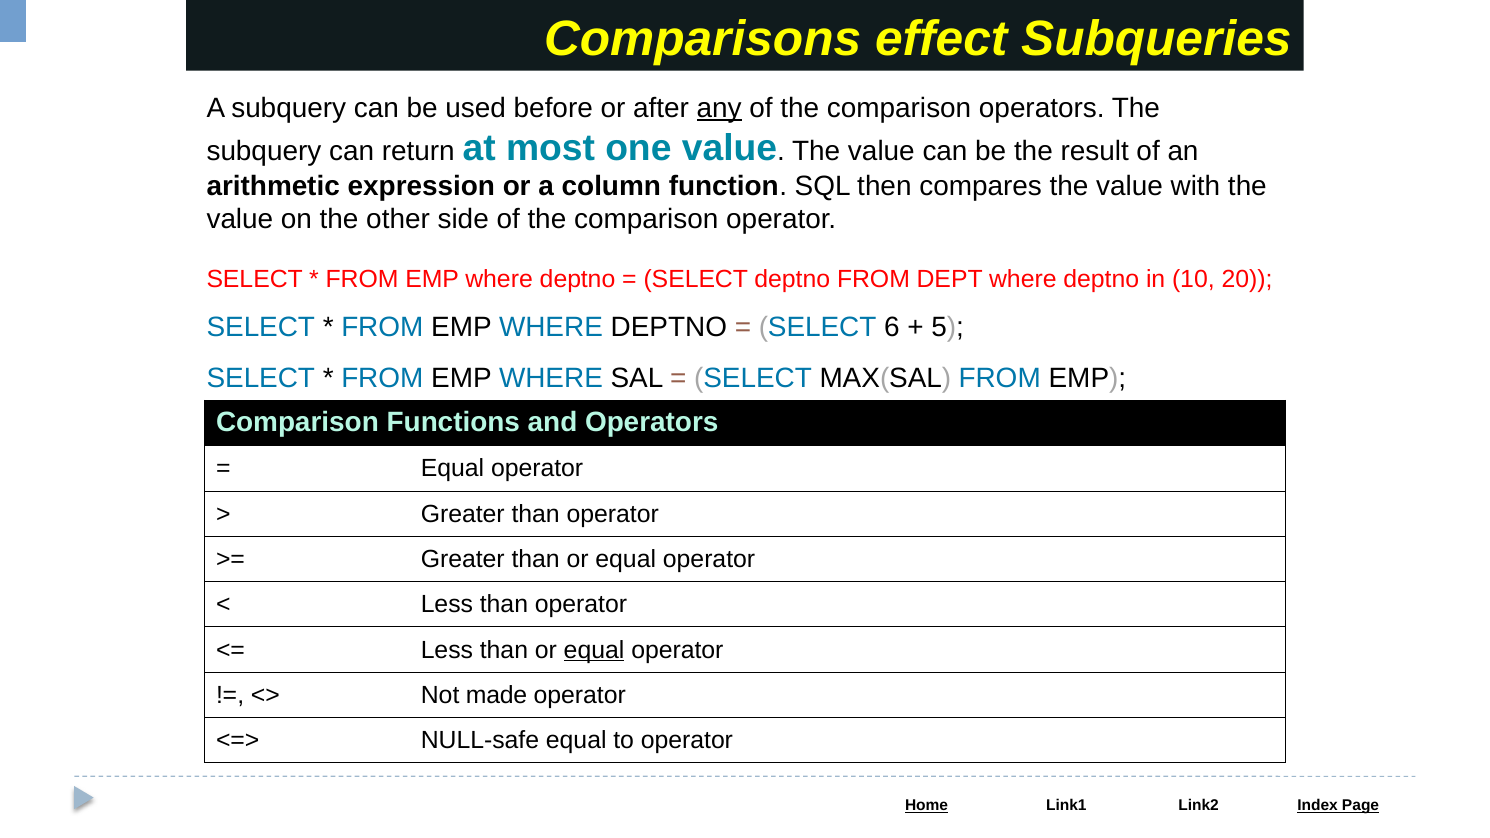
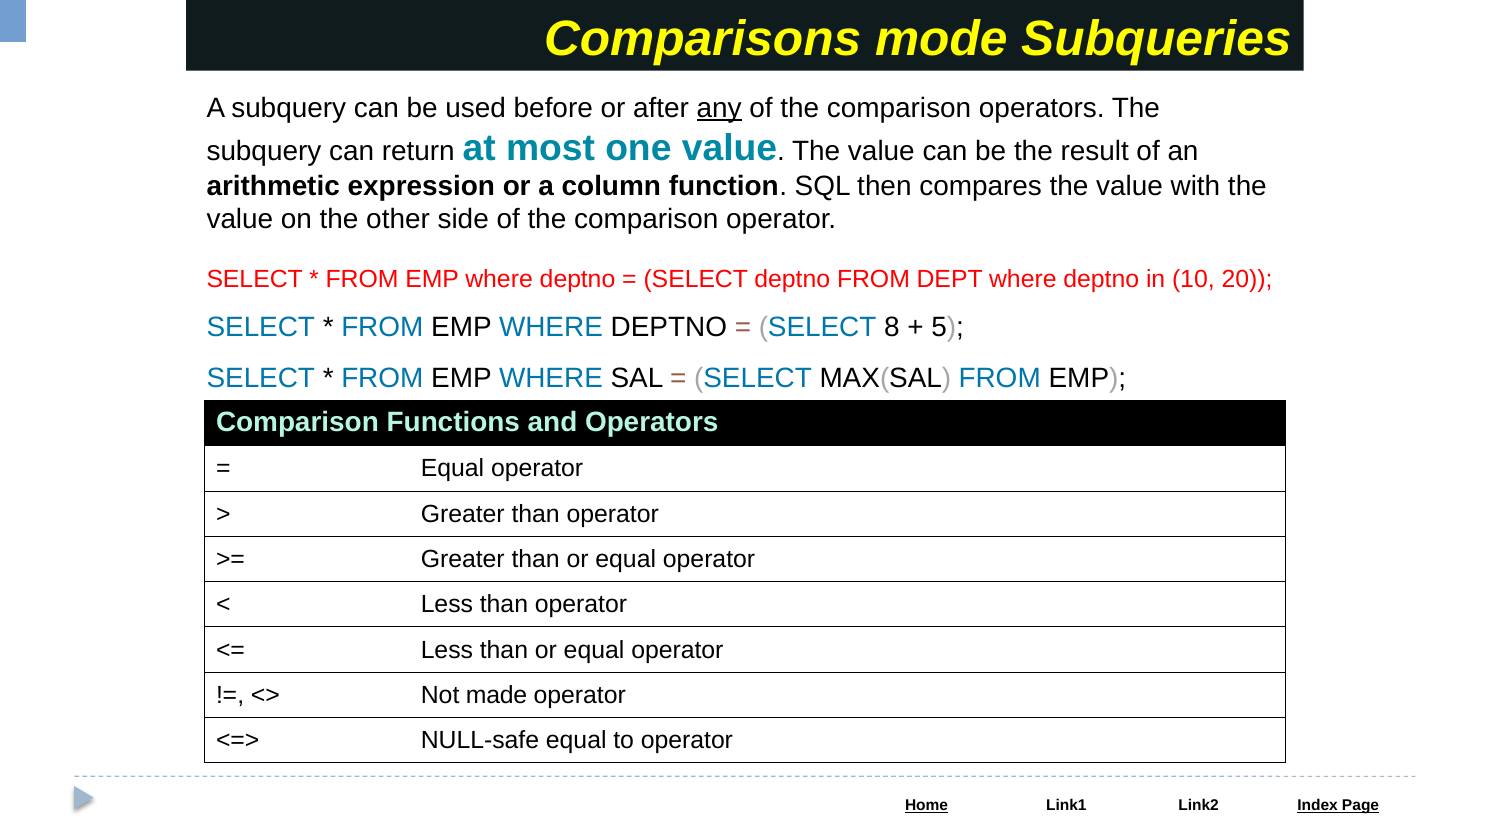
effect: effect -> mode
6: 6 -> 8
equal at (594, 650) underline: present -> none
